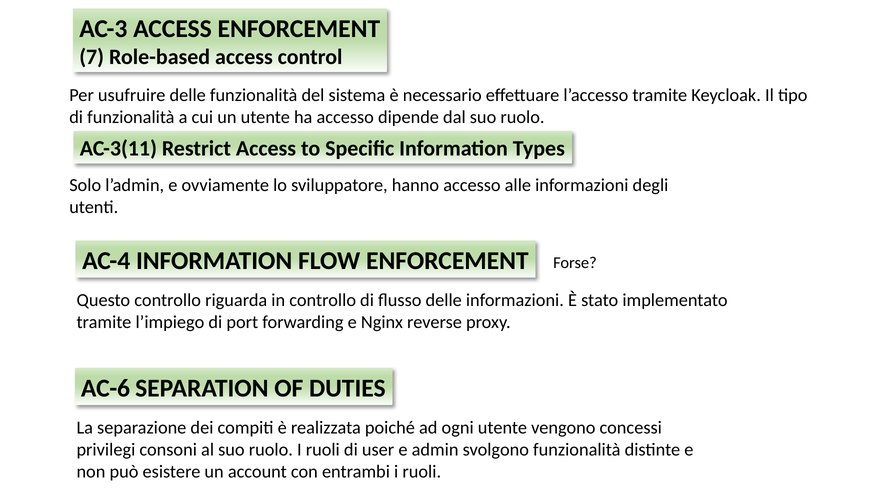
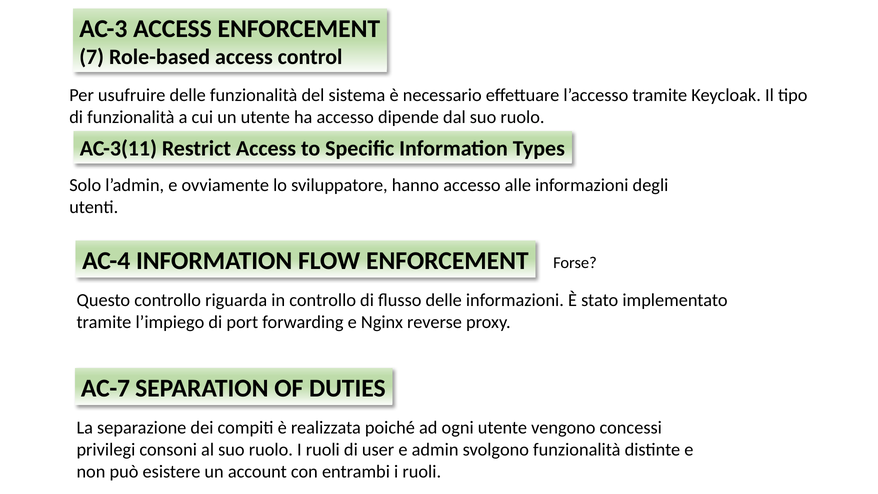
AC-6: AC-6 -> AC-7
